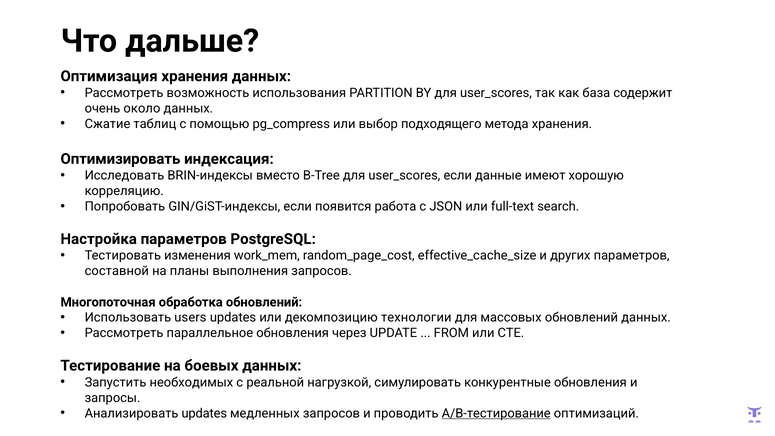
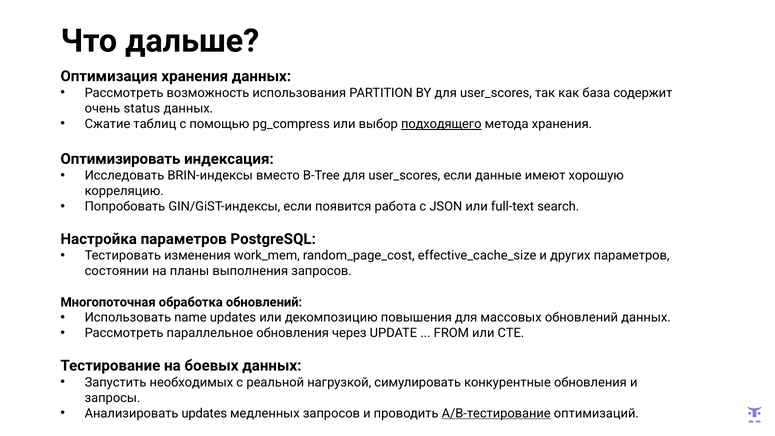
около: около -> status
подходящего underline: none -> present
составной: составной -> состоянии
users: users -> name
технологии: технологии -> повышения
